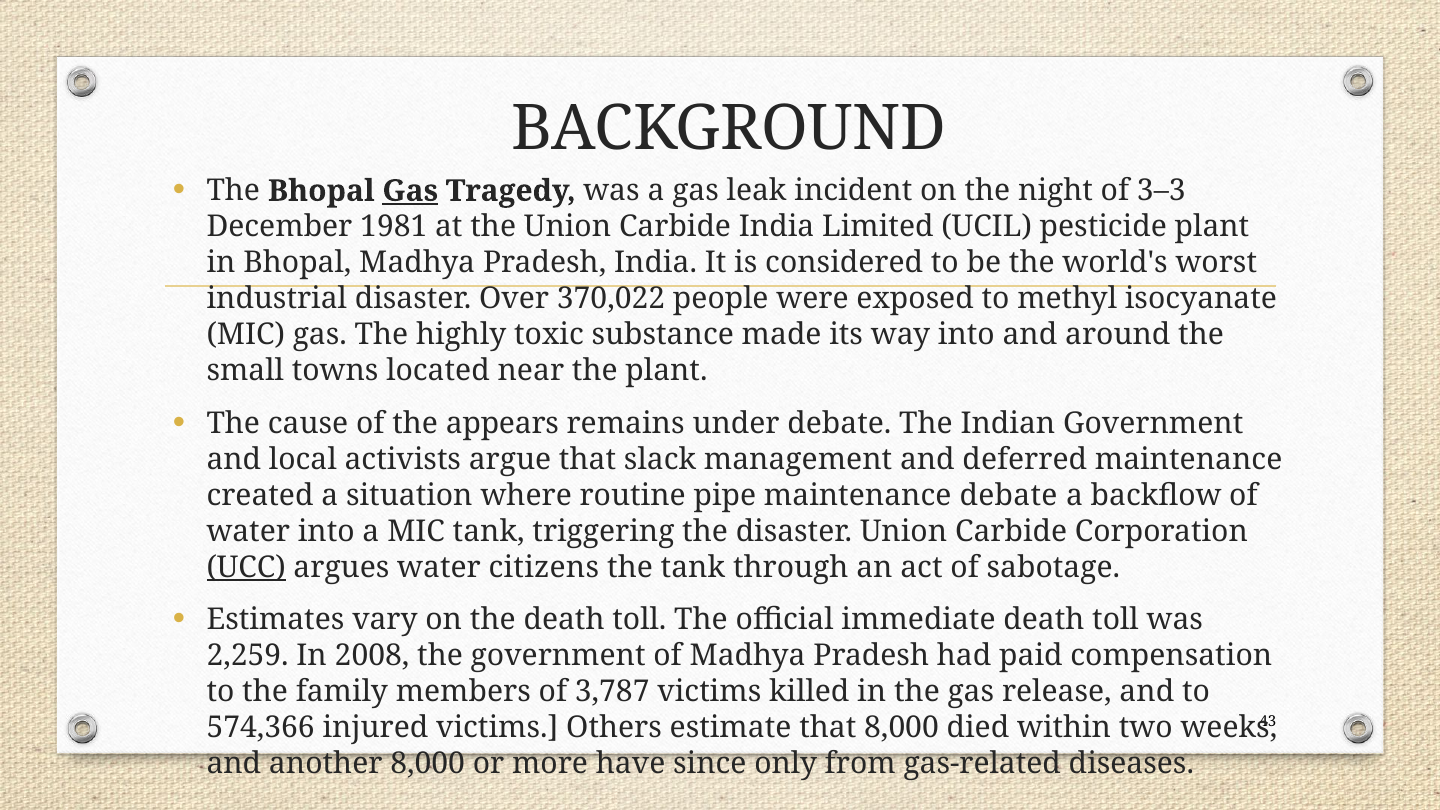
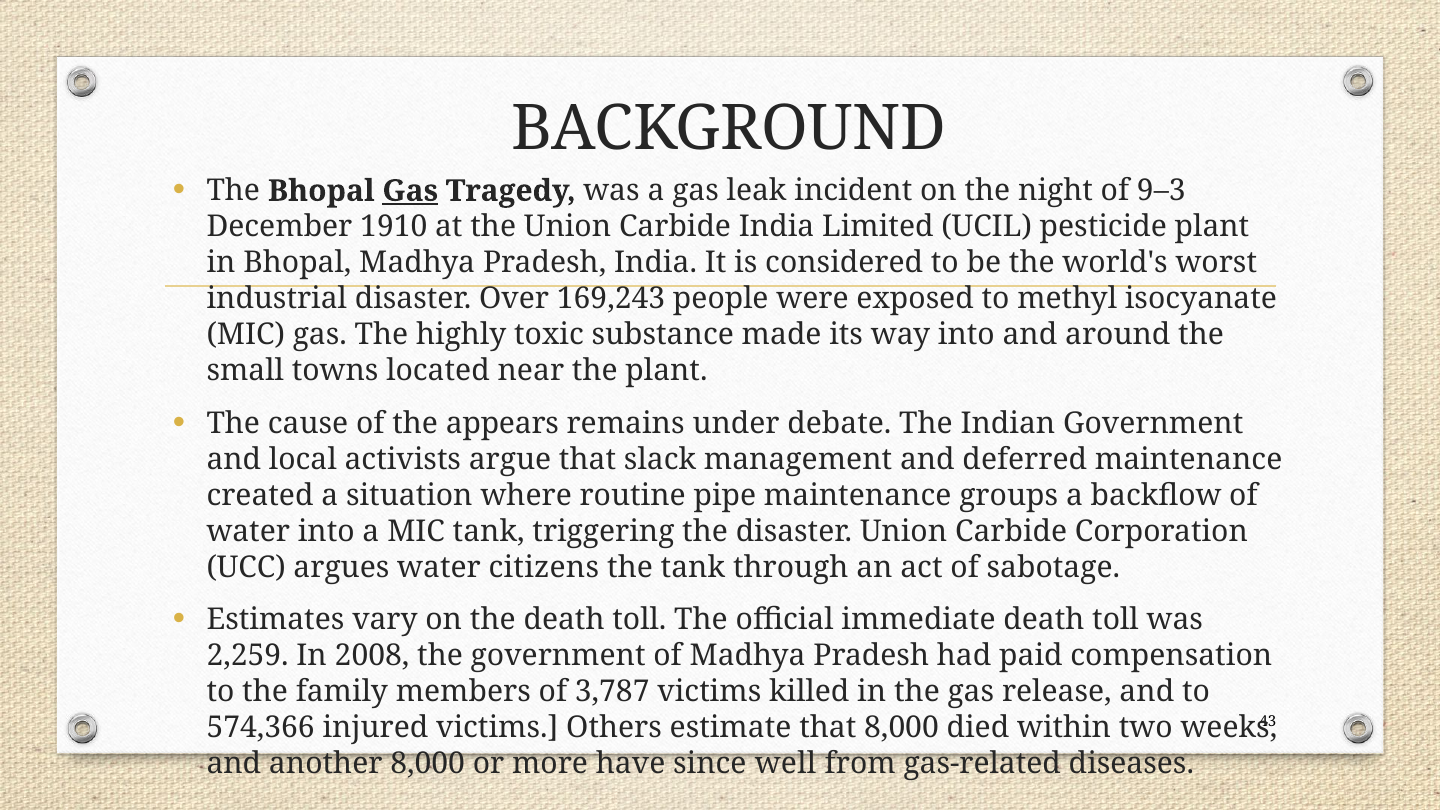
3–3: 3–3 -> 9–3
1981: 1981 -> 1910
370,022: 370,022 -> 169,243
maintenance debate: debate -> groups
UCC underline: present -> none
only: only -> well
